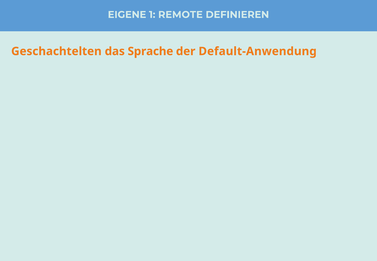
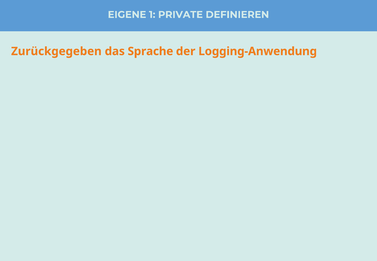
REMOTE: REMOTE -> PRIVATE
Geschachtelten: Geschachtelten -> Zurückgegeben
Default-Anwendung: Default-Anwendung -> Logging-Anwendung
